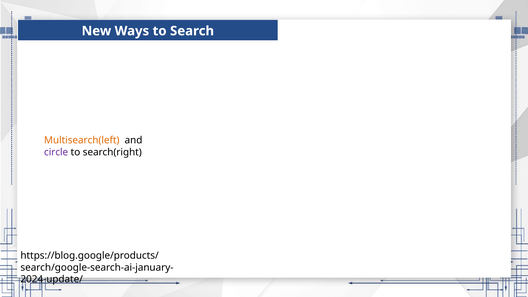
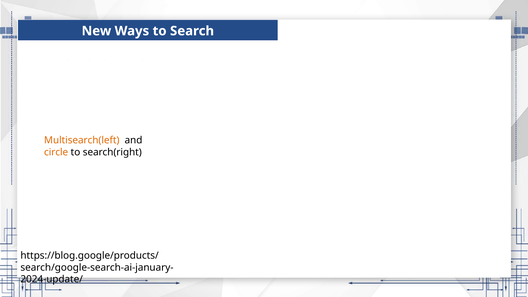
circle colour: purple -> orange
